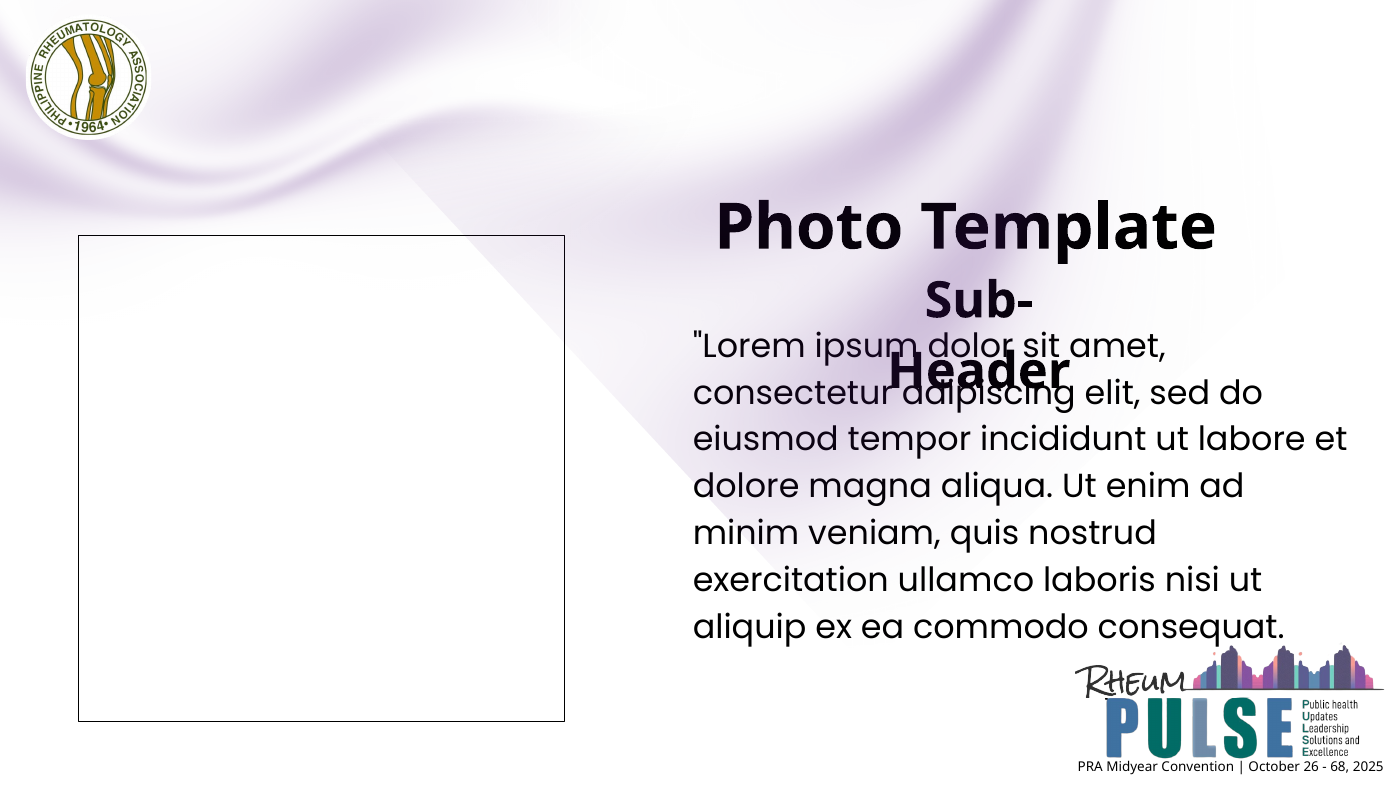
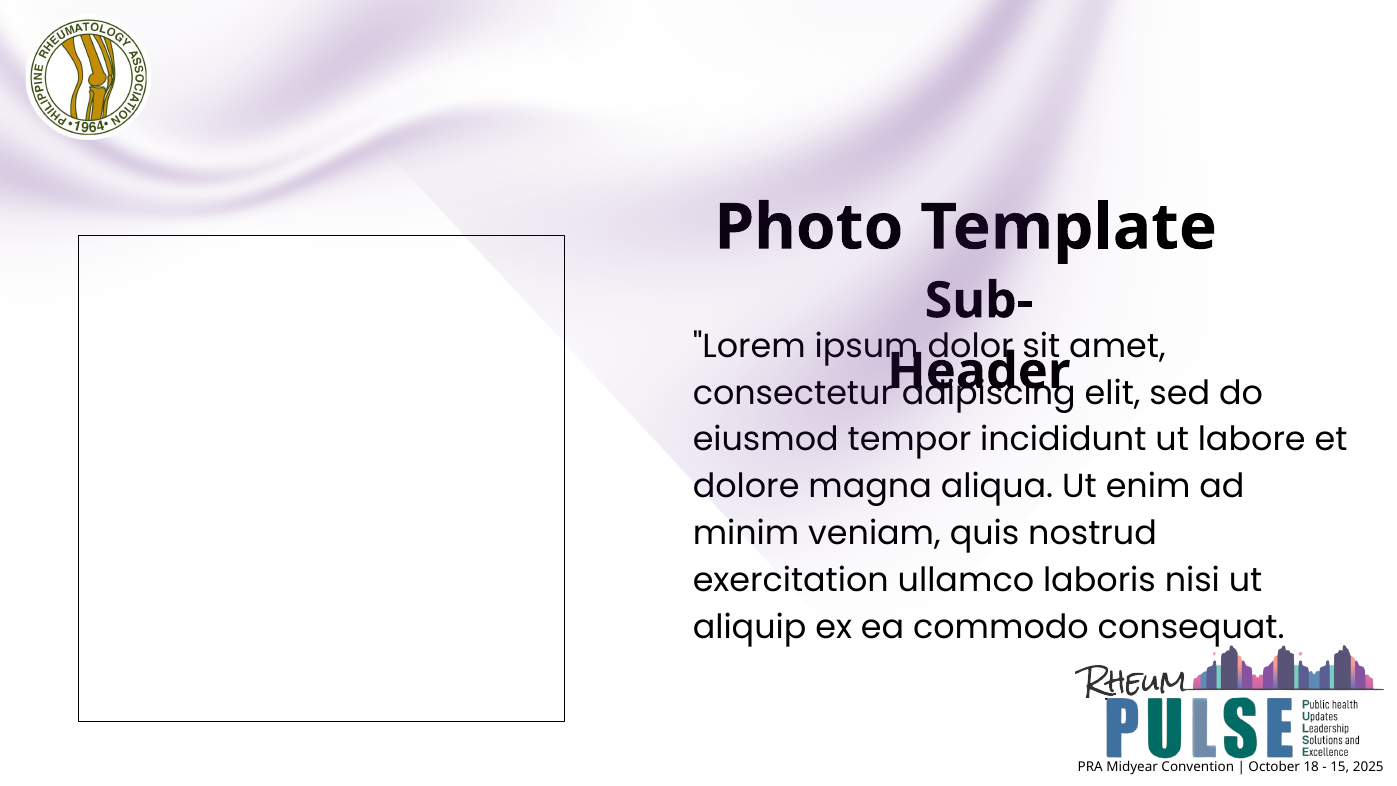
26: 26 -> 18
68: 68 -> 15
